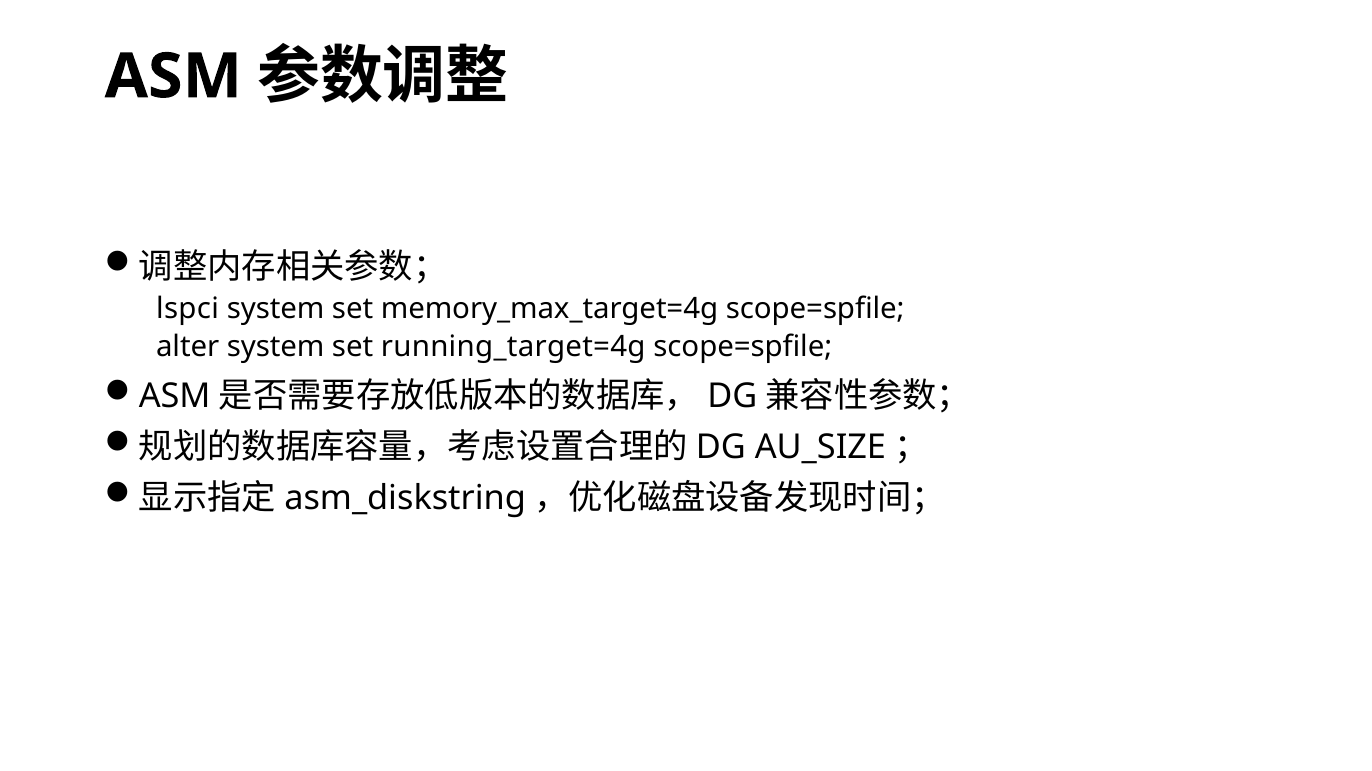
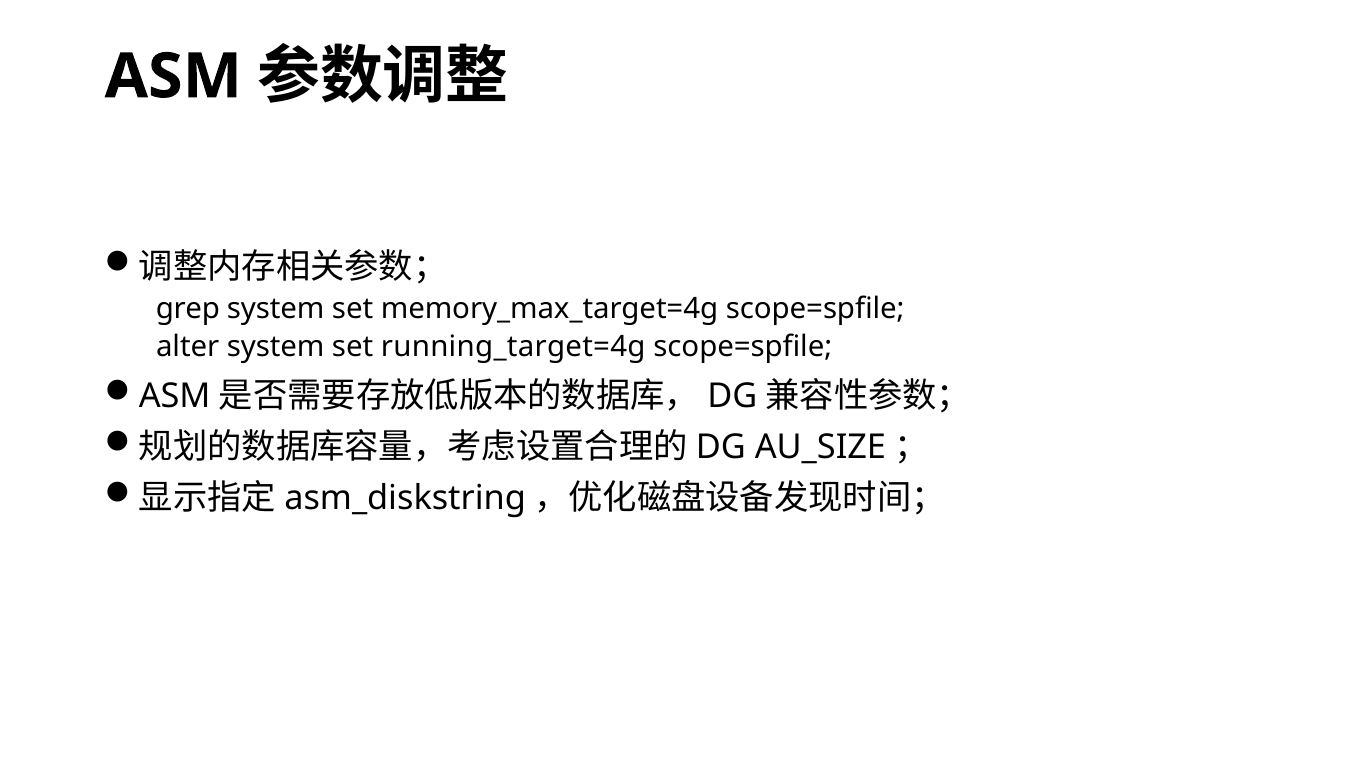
lspci: lspci -> grep
